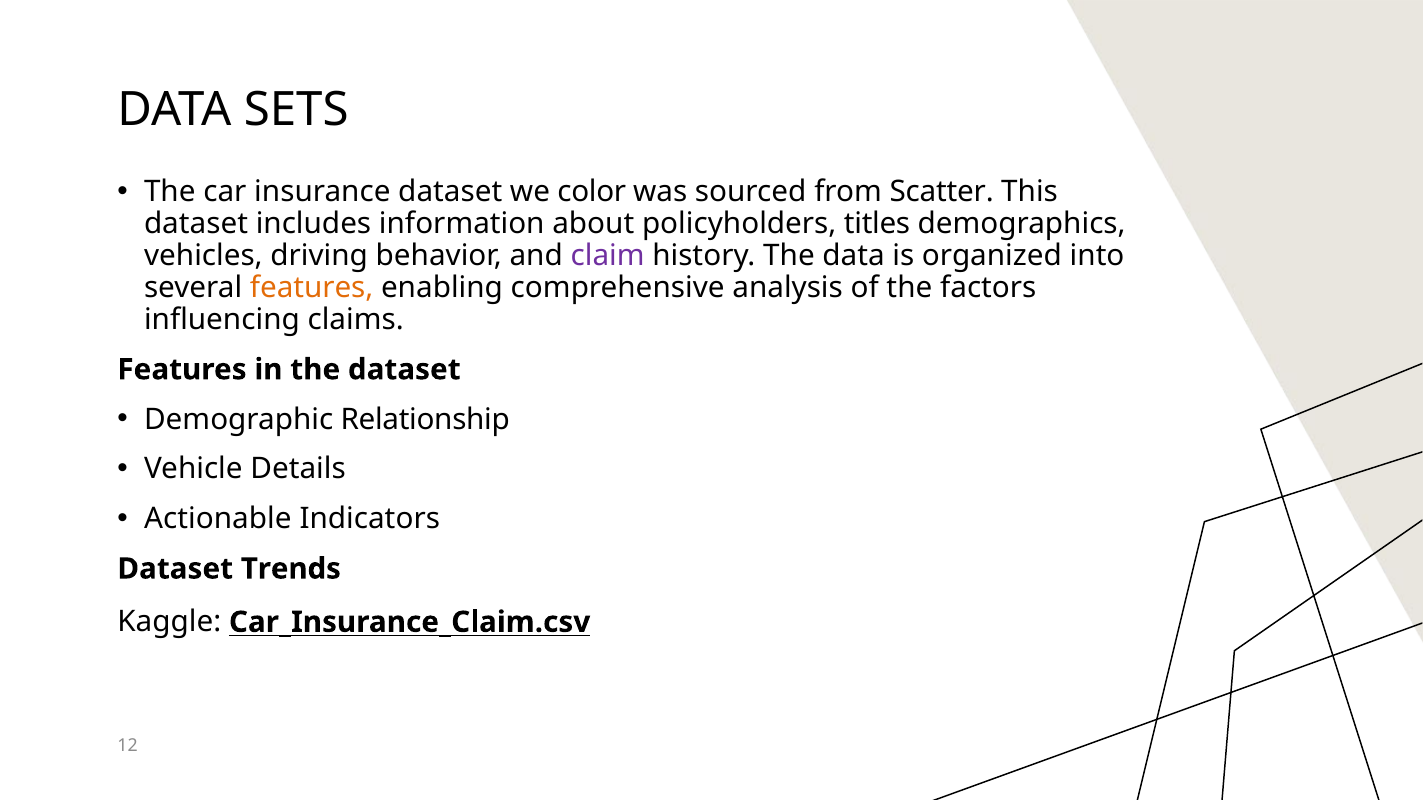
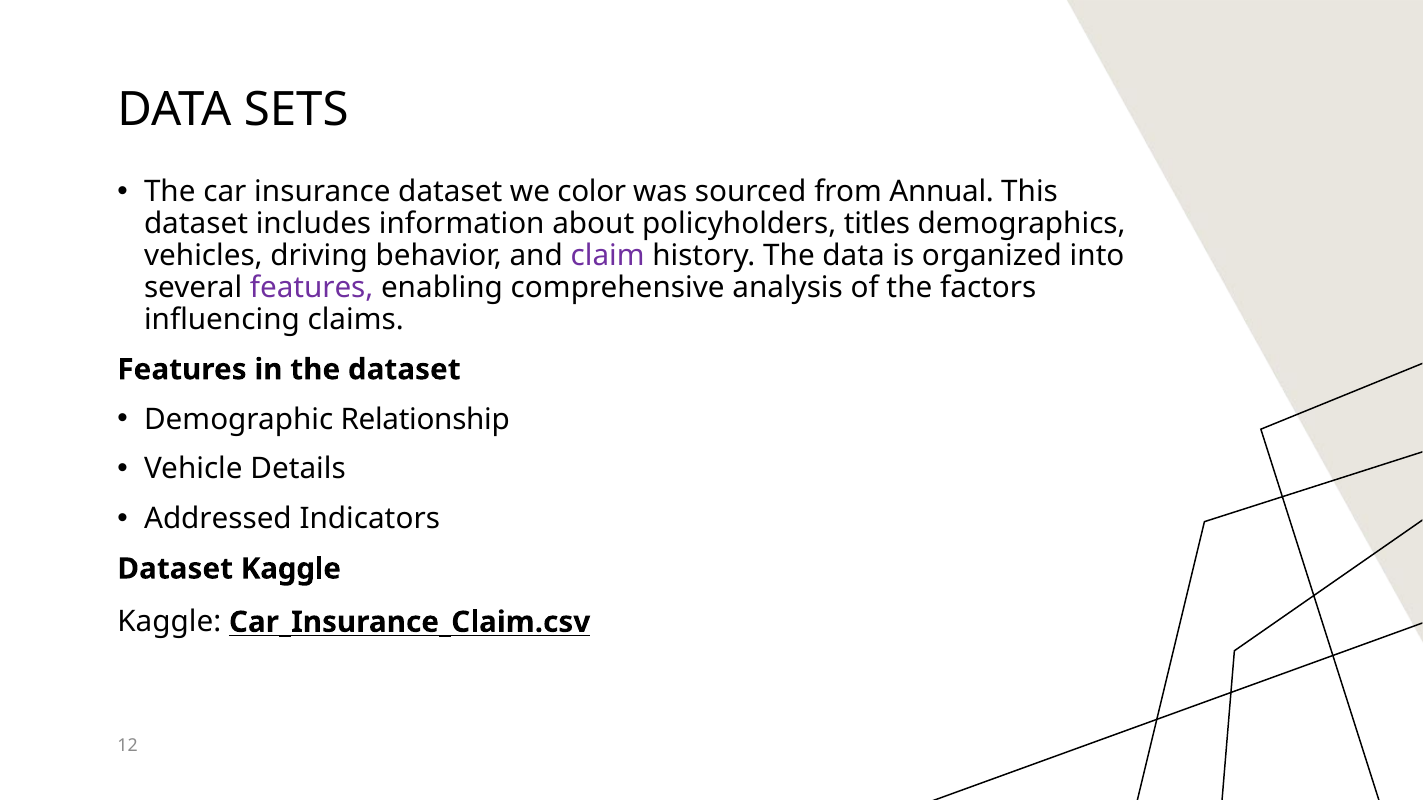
Scatter: Scatter -> Annual
features at (312, 288) colour: orange -> purple
Actionable: Actionable -> Addressed
Dataset Trends: Trends -> Kaggle
